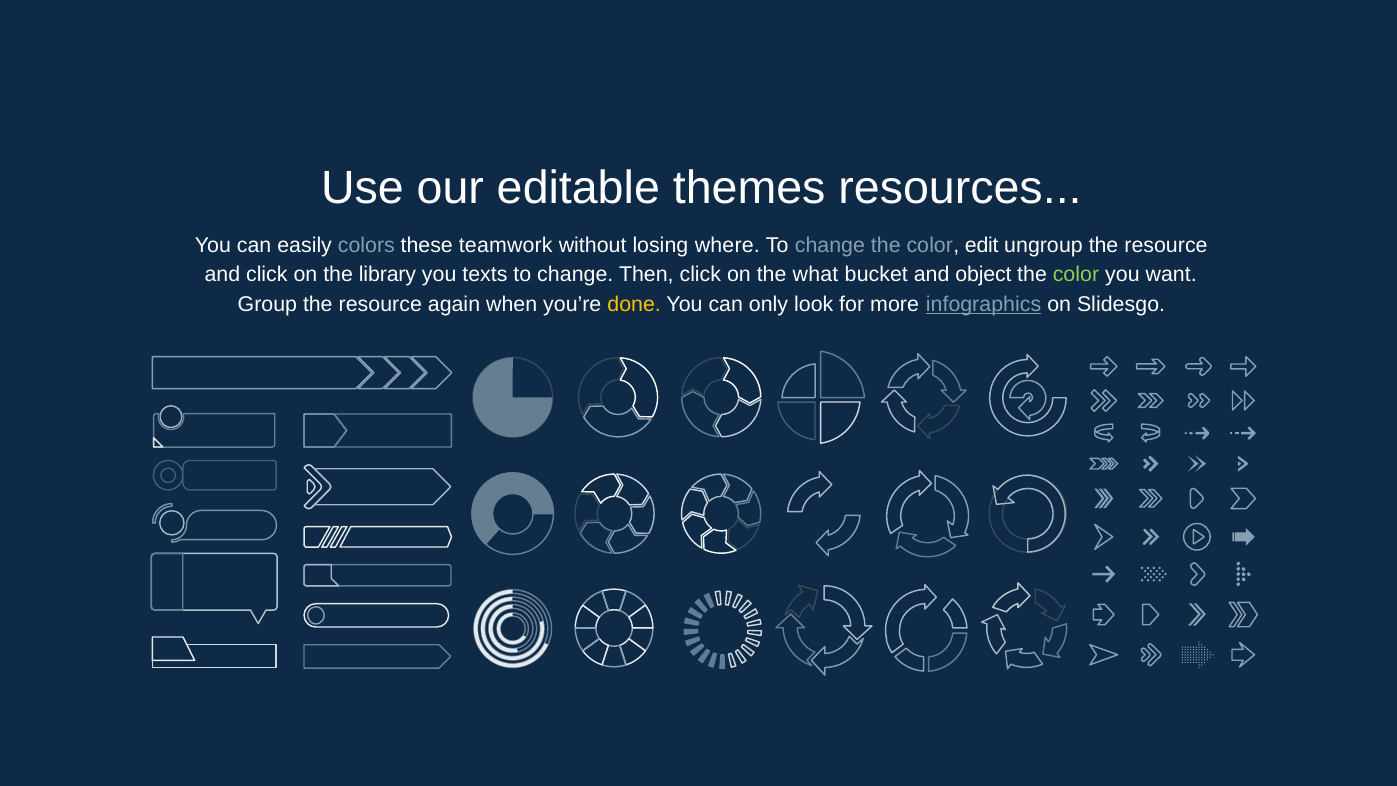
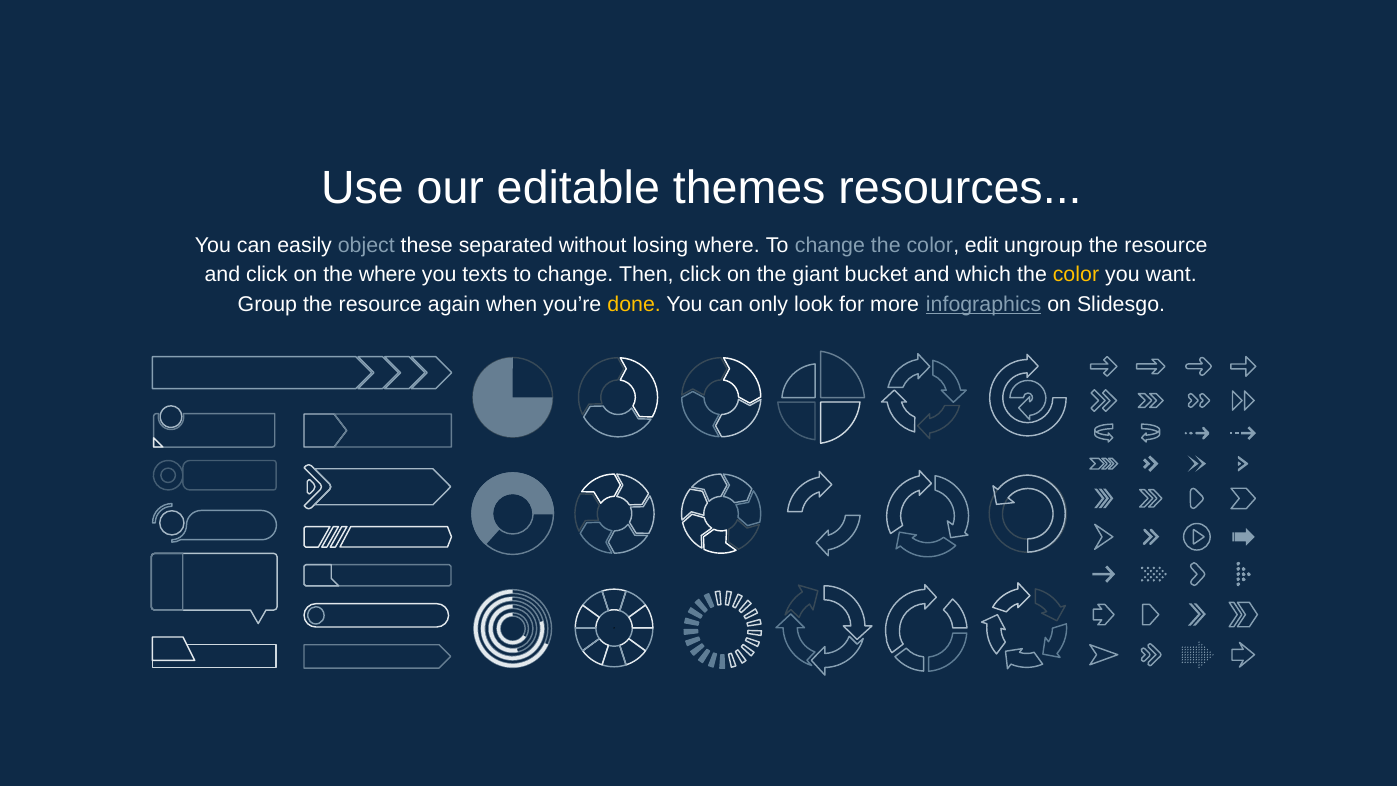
colors: colors -> object
teamwork: teamwork -> separated
the library: library -> where
what: what -> giant
object: object -> which
color at (1076, 275) colour: light green -> yellow
